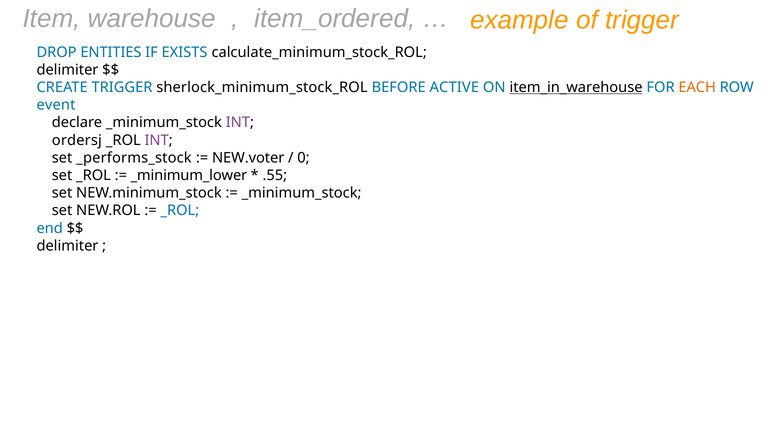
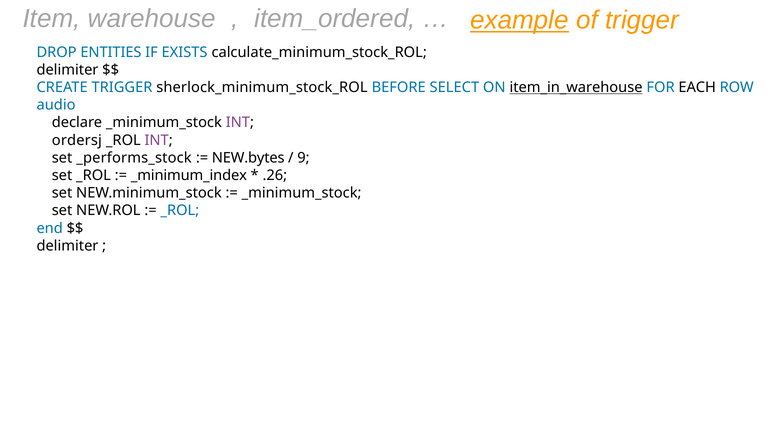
example underline: none -> present
ACTIVE: ACTIVE -> SELECT
EACH colour: orange -> black
event: event -> audio
NEW.voter: NEW.voter -> NEW.bytes
0: 0 -> 9
_minimum_lower: _minimum_lower -> _minimum_index
.55: .55 -> .26
